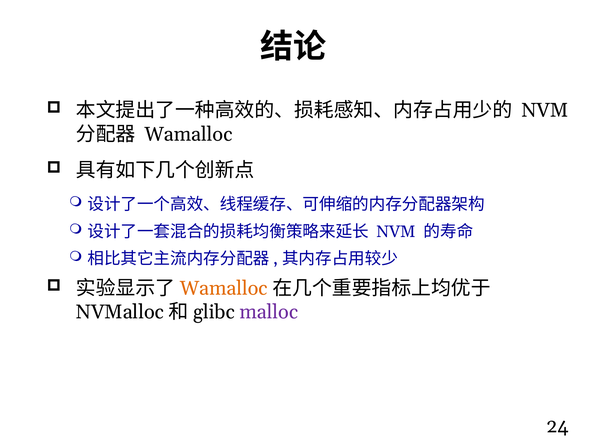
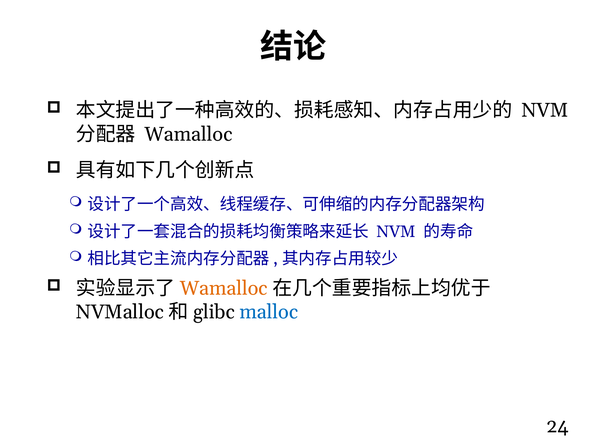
malloc colour: purple -> blue
